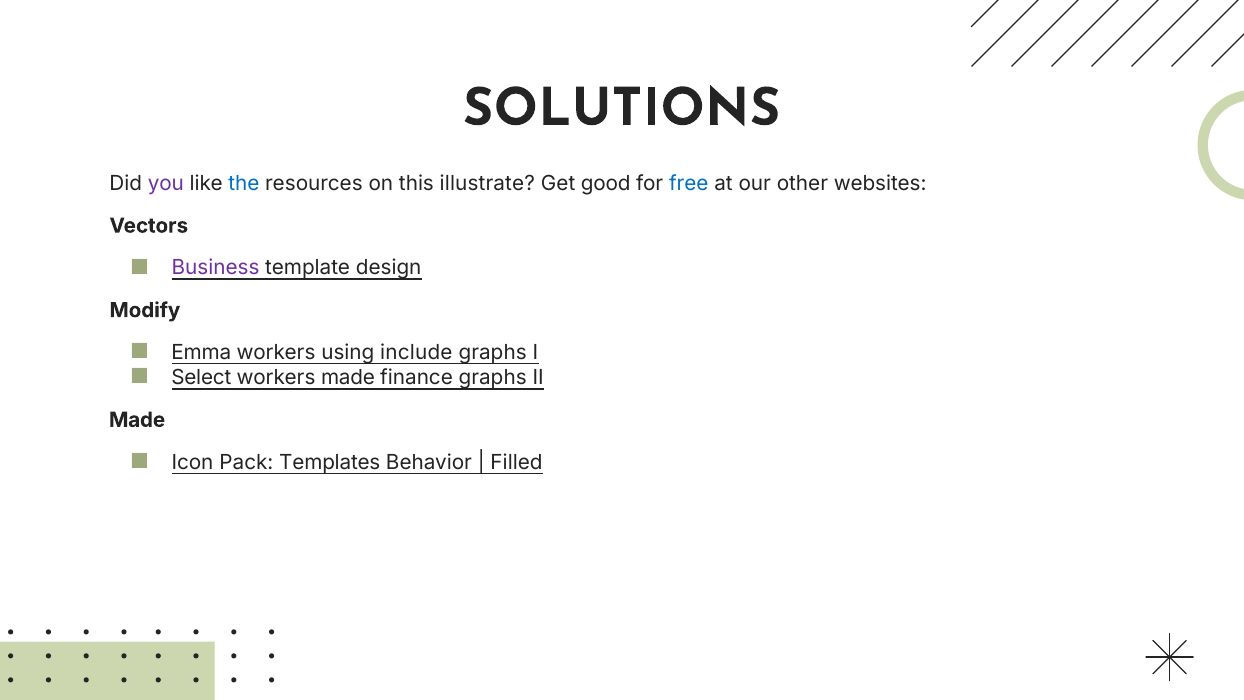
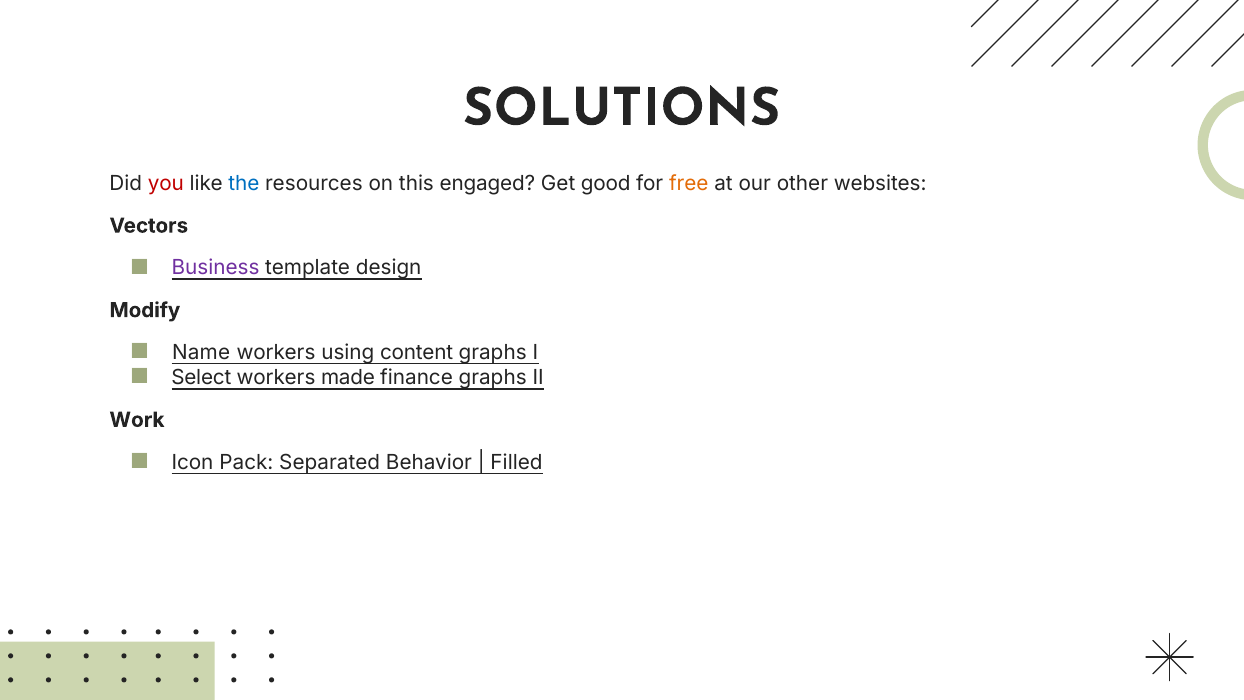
you colour: purple -> red
illustrate: illustrate -> engaged
free colour: blue -> orange
Emma: Emma -> Name
include: include -> content
Made at (137, 420): Made -> Work
Templates: Templates -> Separated
